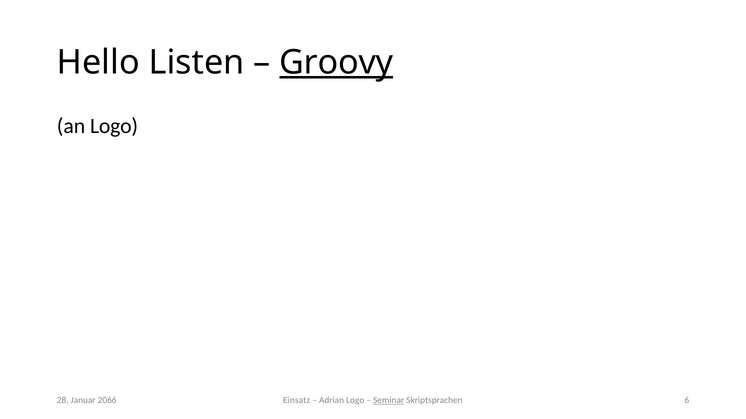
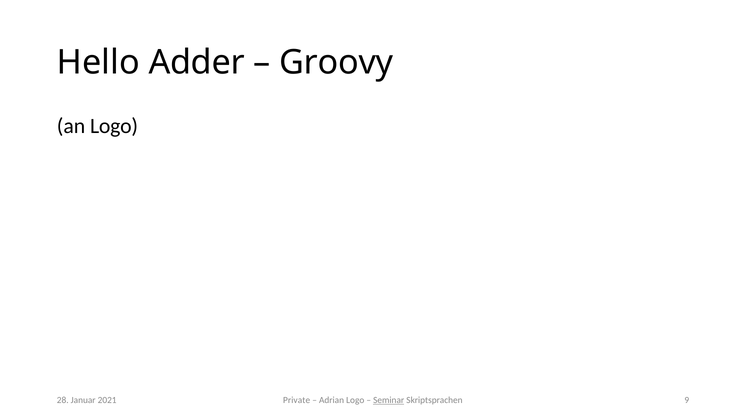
Listen: Listen -> Adder
Groovy underline: present -> none
Einsatz: Einsatz -> Private
6: 6 -> 9
2066: 2066 -> 2021
